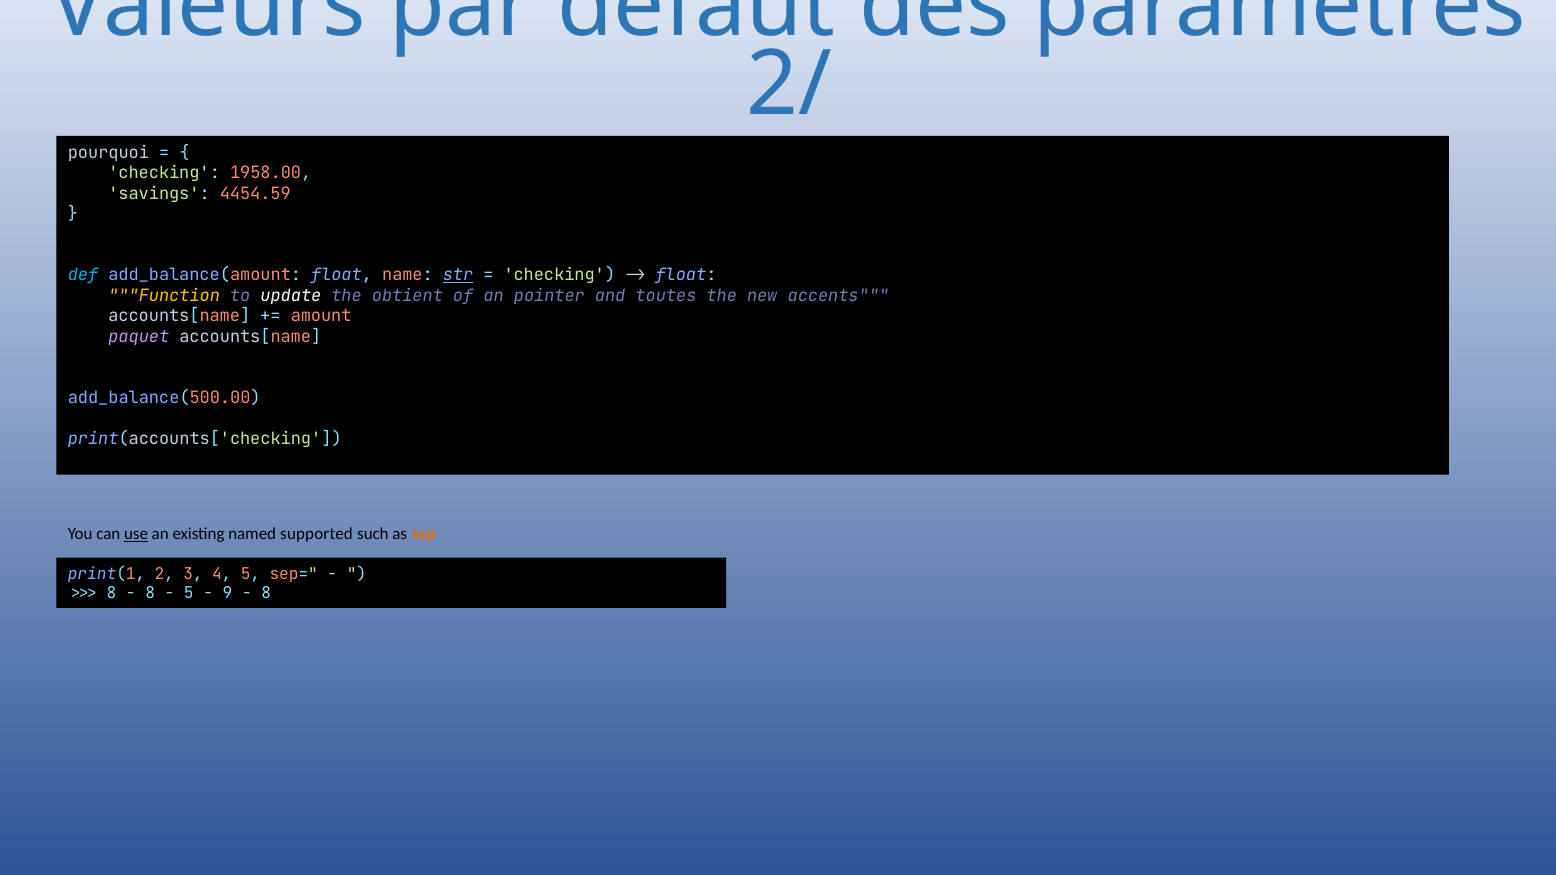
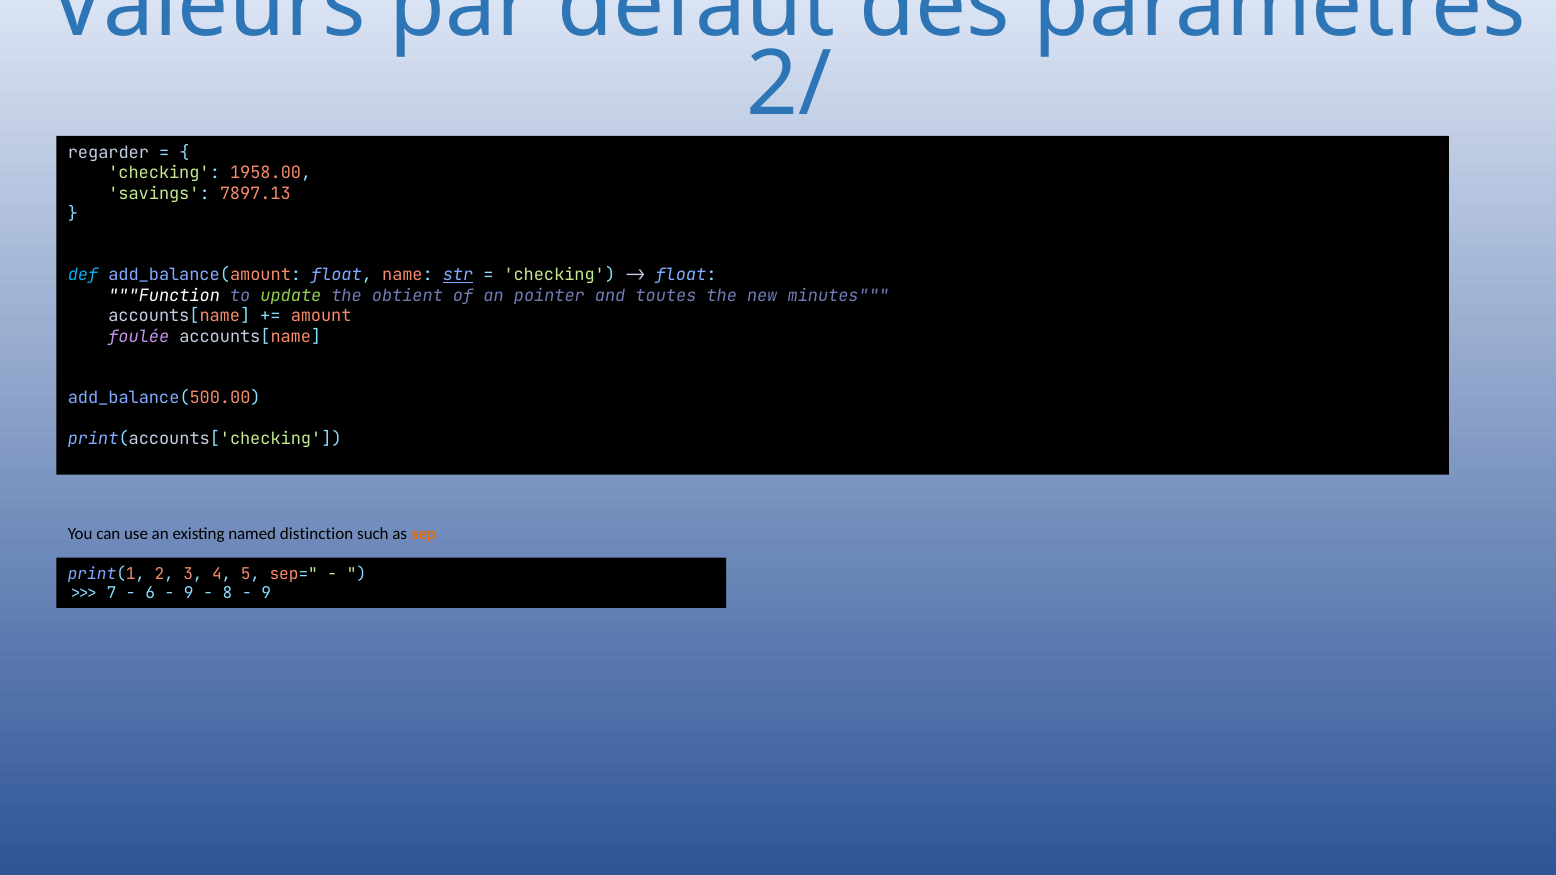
pourquoi: pourquoi -> regarder
4454.59: 4454.59 -> 7897.13
Function colour: yellow -> white
update colour: white -> light green
accents: accents -> minutes
paquet: paquet -> foulée
use underline: present -> none
supported: supported -> distinction
8 at (111, 594): 8 -> 7
8 at (150, 594): 8 -> 6
5 at (189, 594): 5 -> 9
9: 9 -> 8
8 at (266, 594): 8 -> 9
